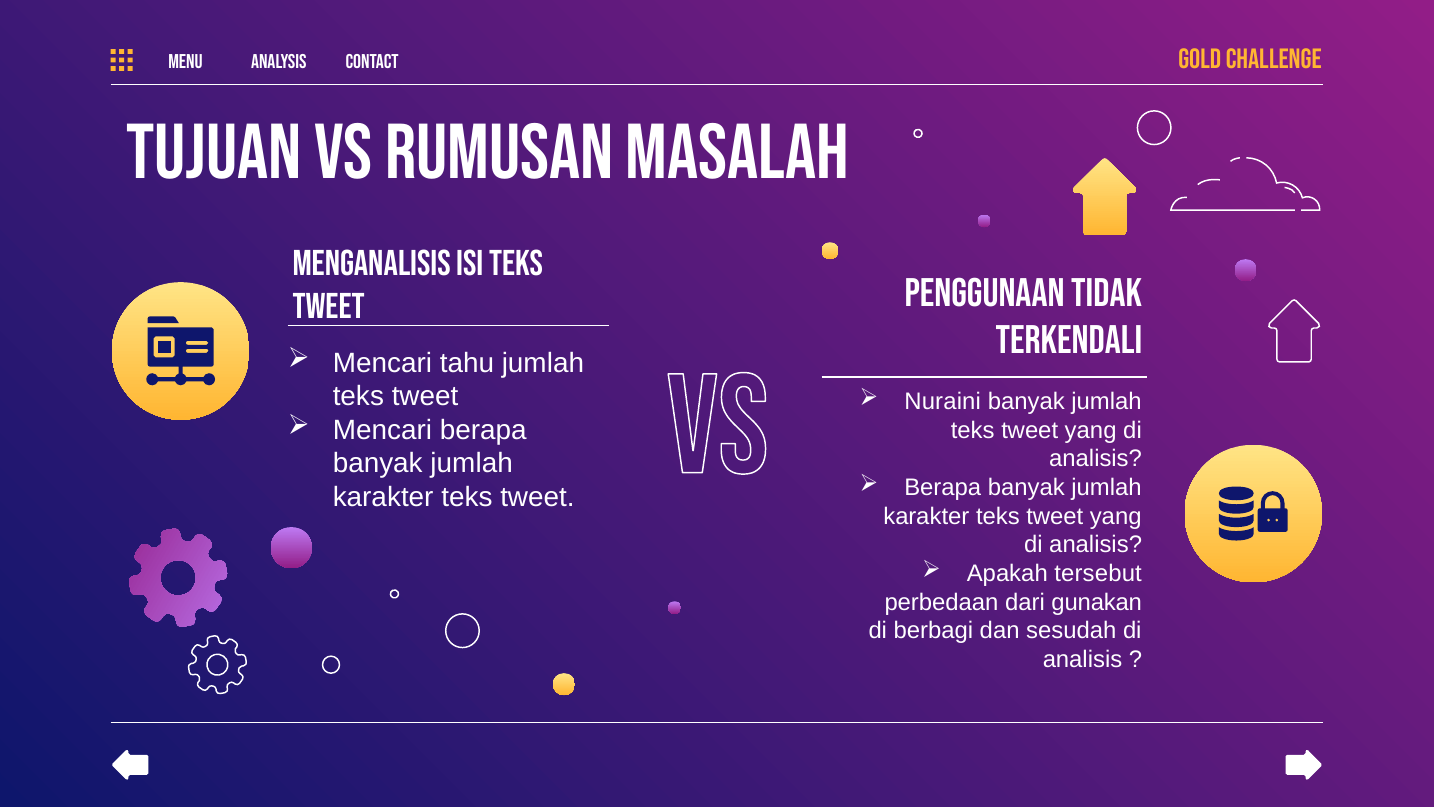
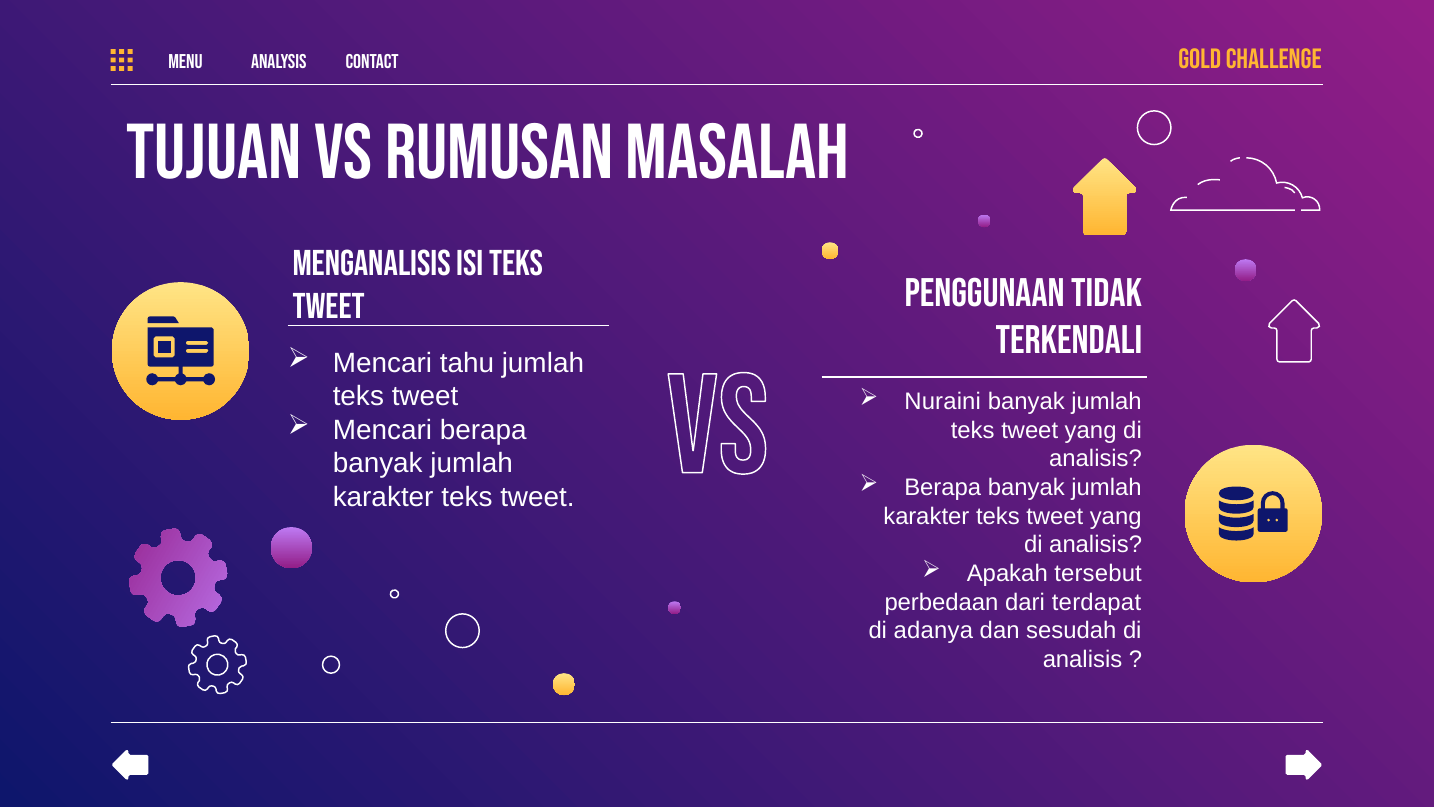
gunakan: gunakan -> terdapat
berbagi: berbagi -> adanya
